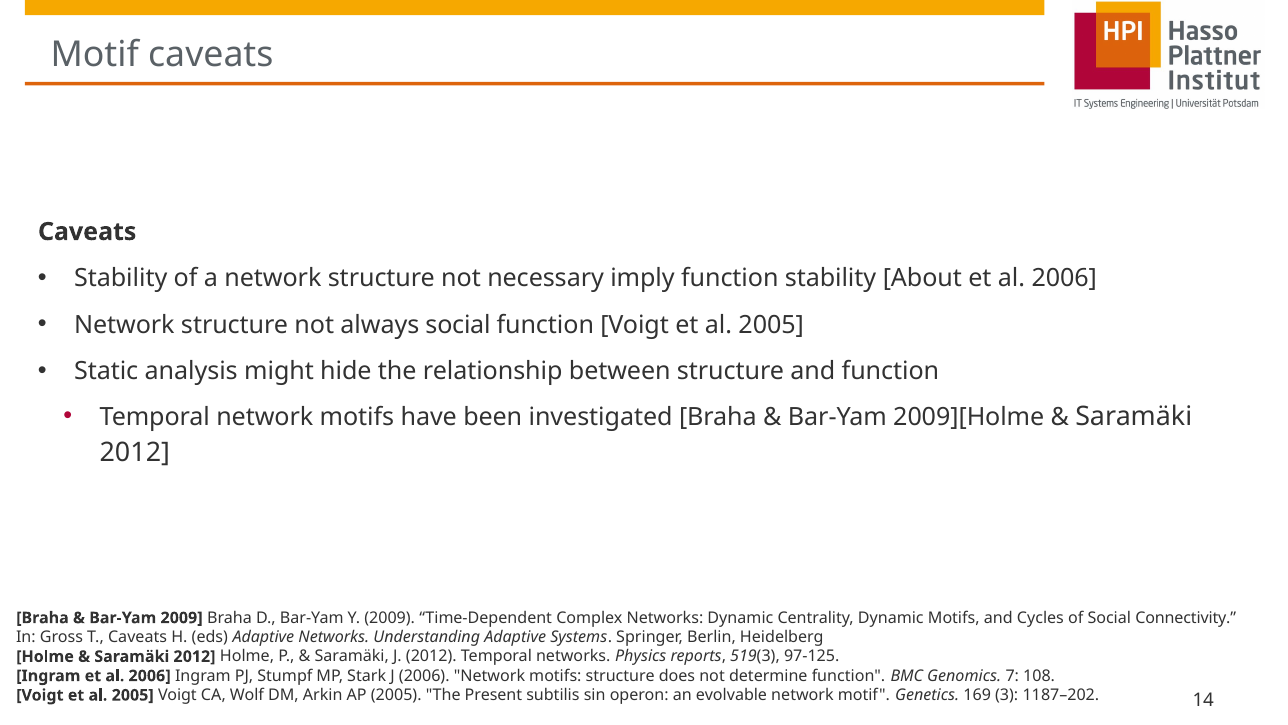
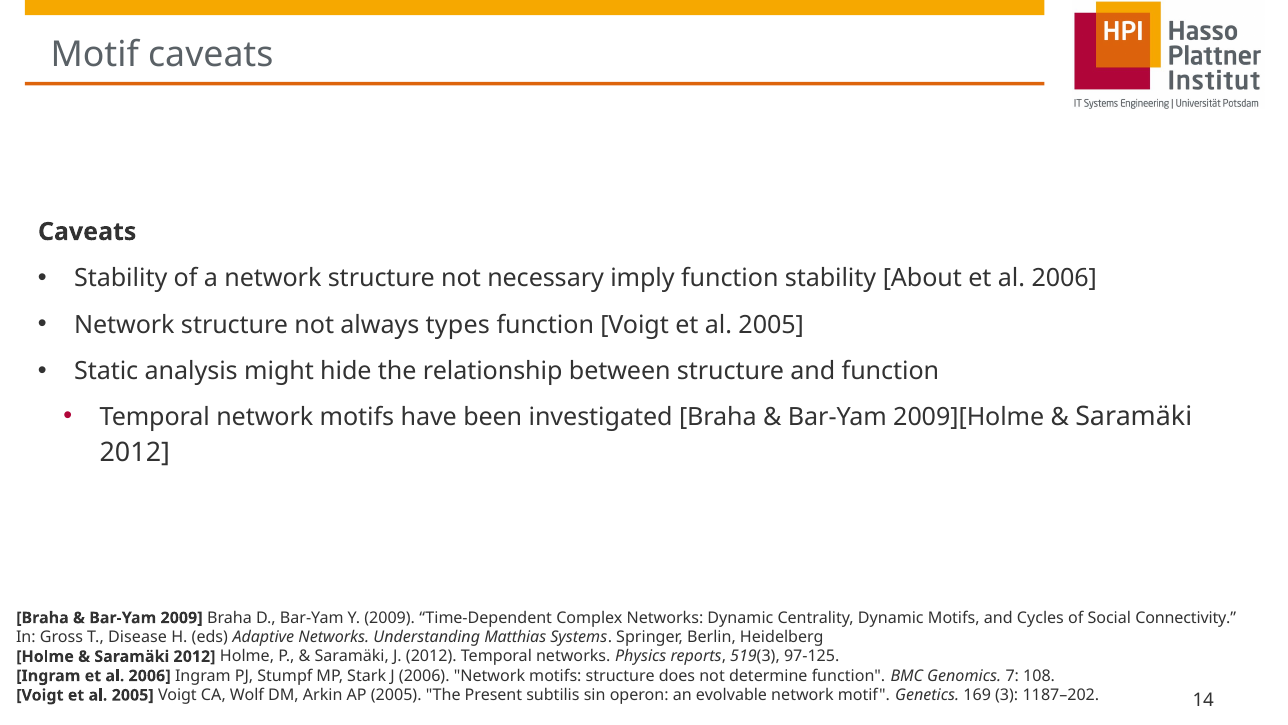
always social: social -> types
T Caveats: Caveats -> Disease
Understanding Adaptive: Adaptive -> Matthias
